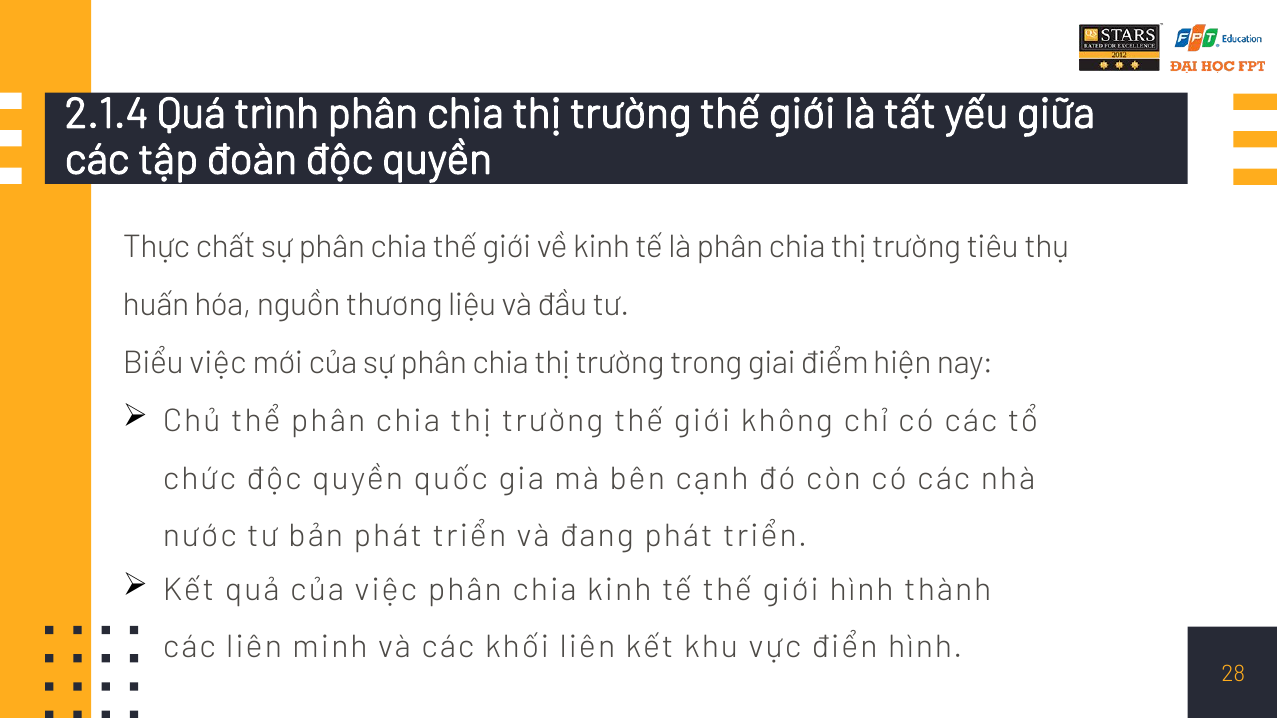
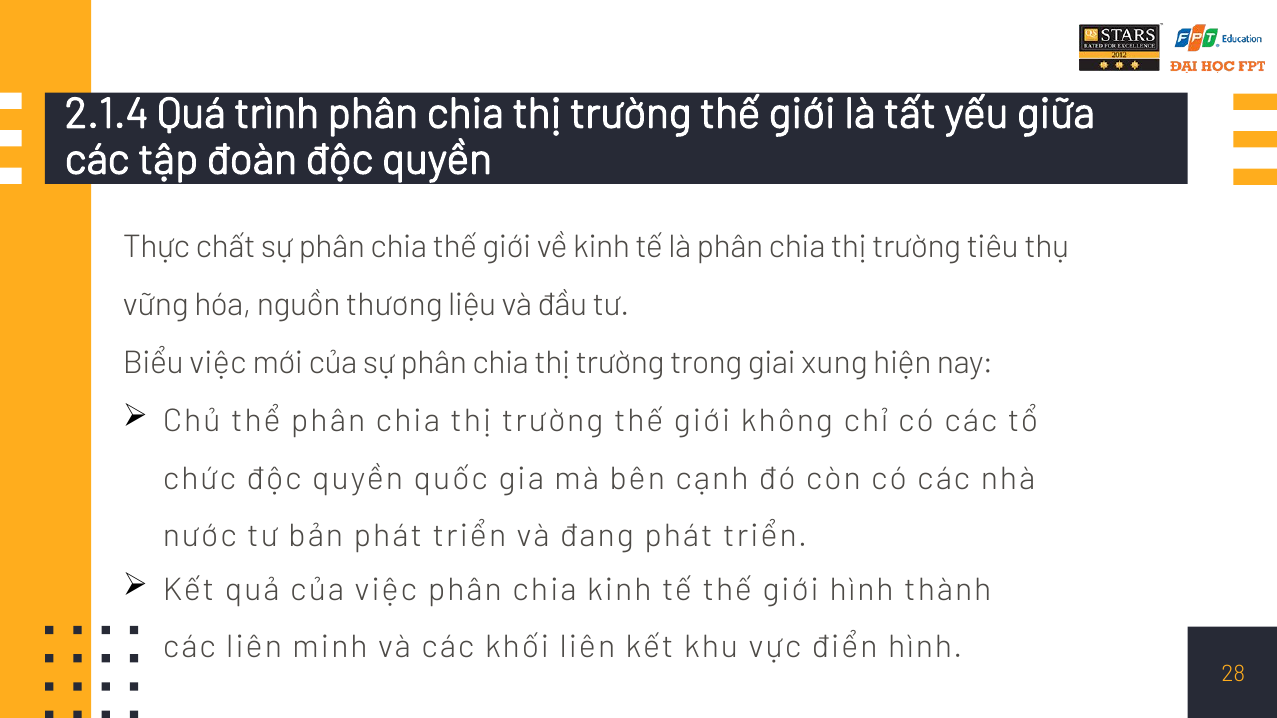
huấn: huấn -> vững
điểm: điểm -> xung
